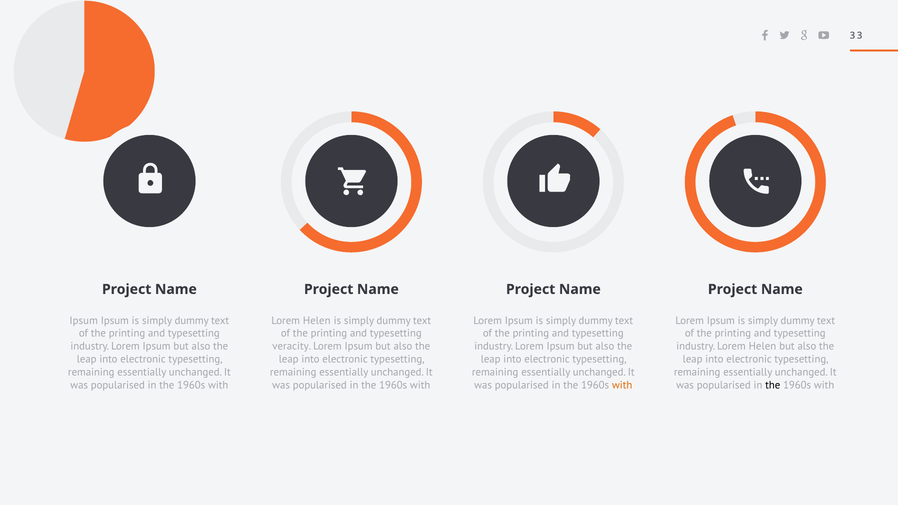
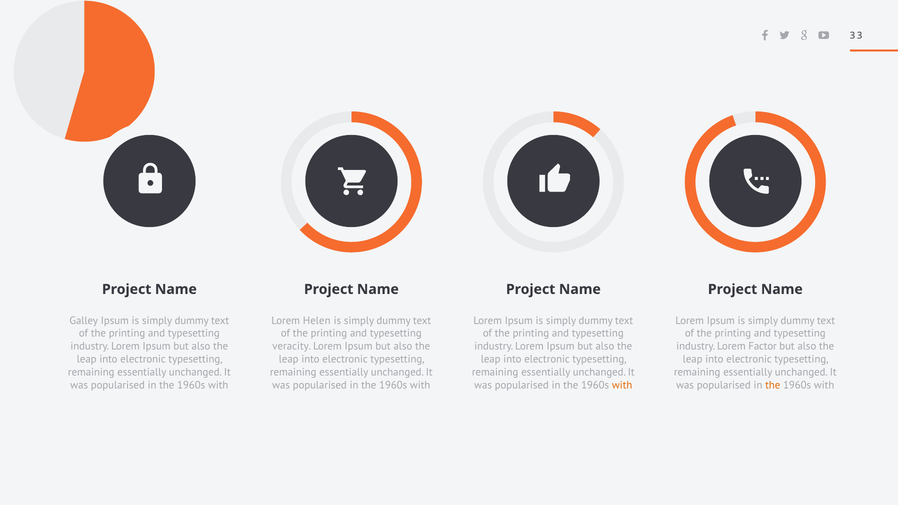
Ipsum at (84, 321): Ipsum -> Galley
industry Lorem Helen: Helen -> Factor
the at (773, 385) colour: black -> orange
